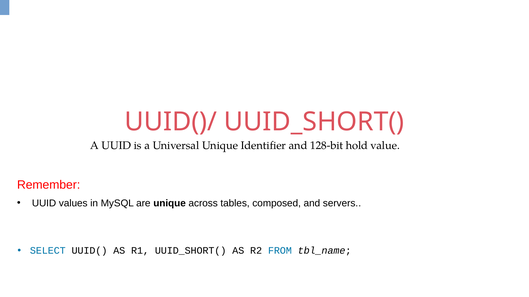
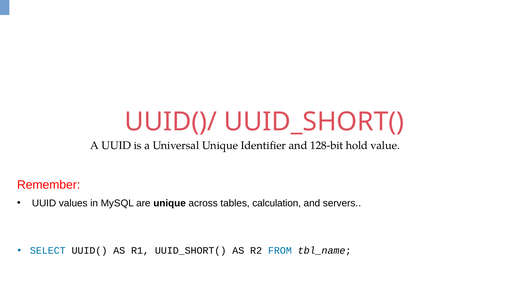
composed: composed -> calculation
